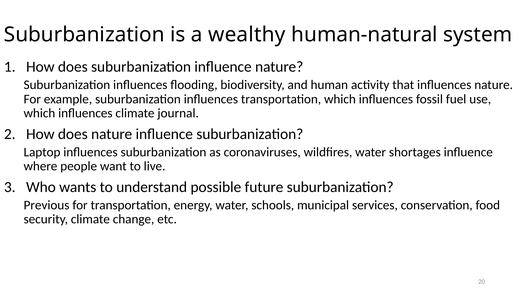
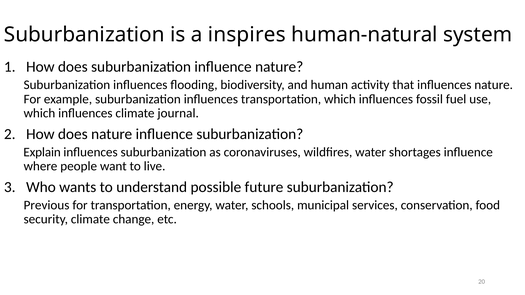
wealthy: wealthy -> inspires
Laptop: Laptop -> Explain
